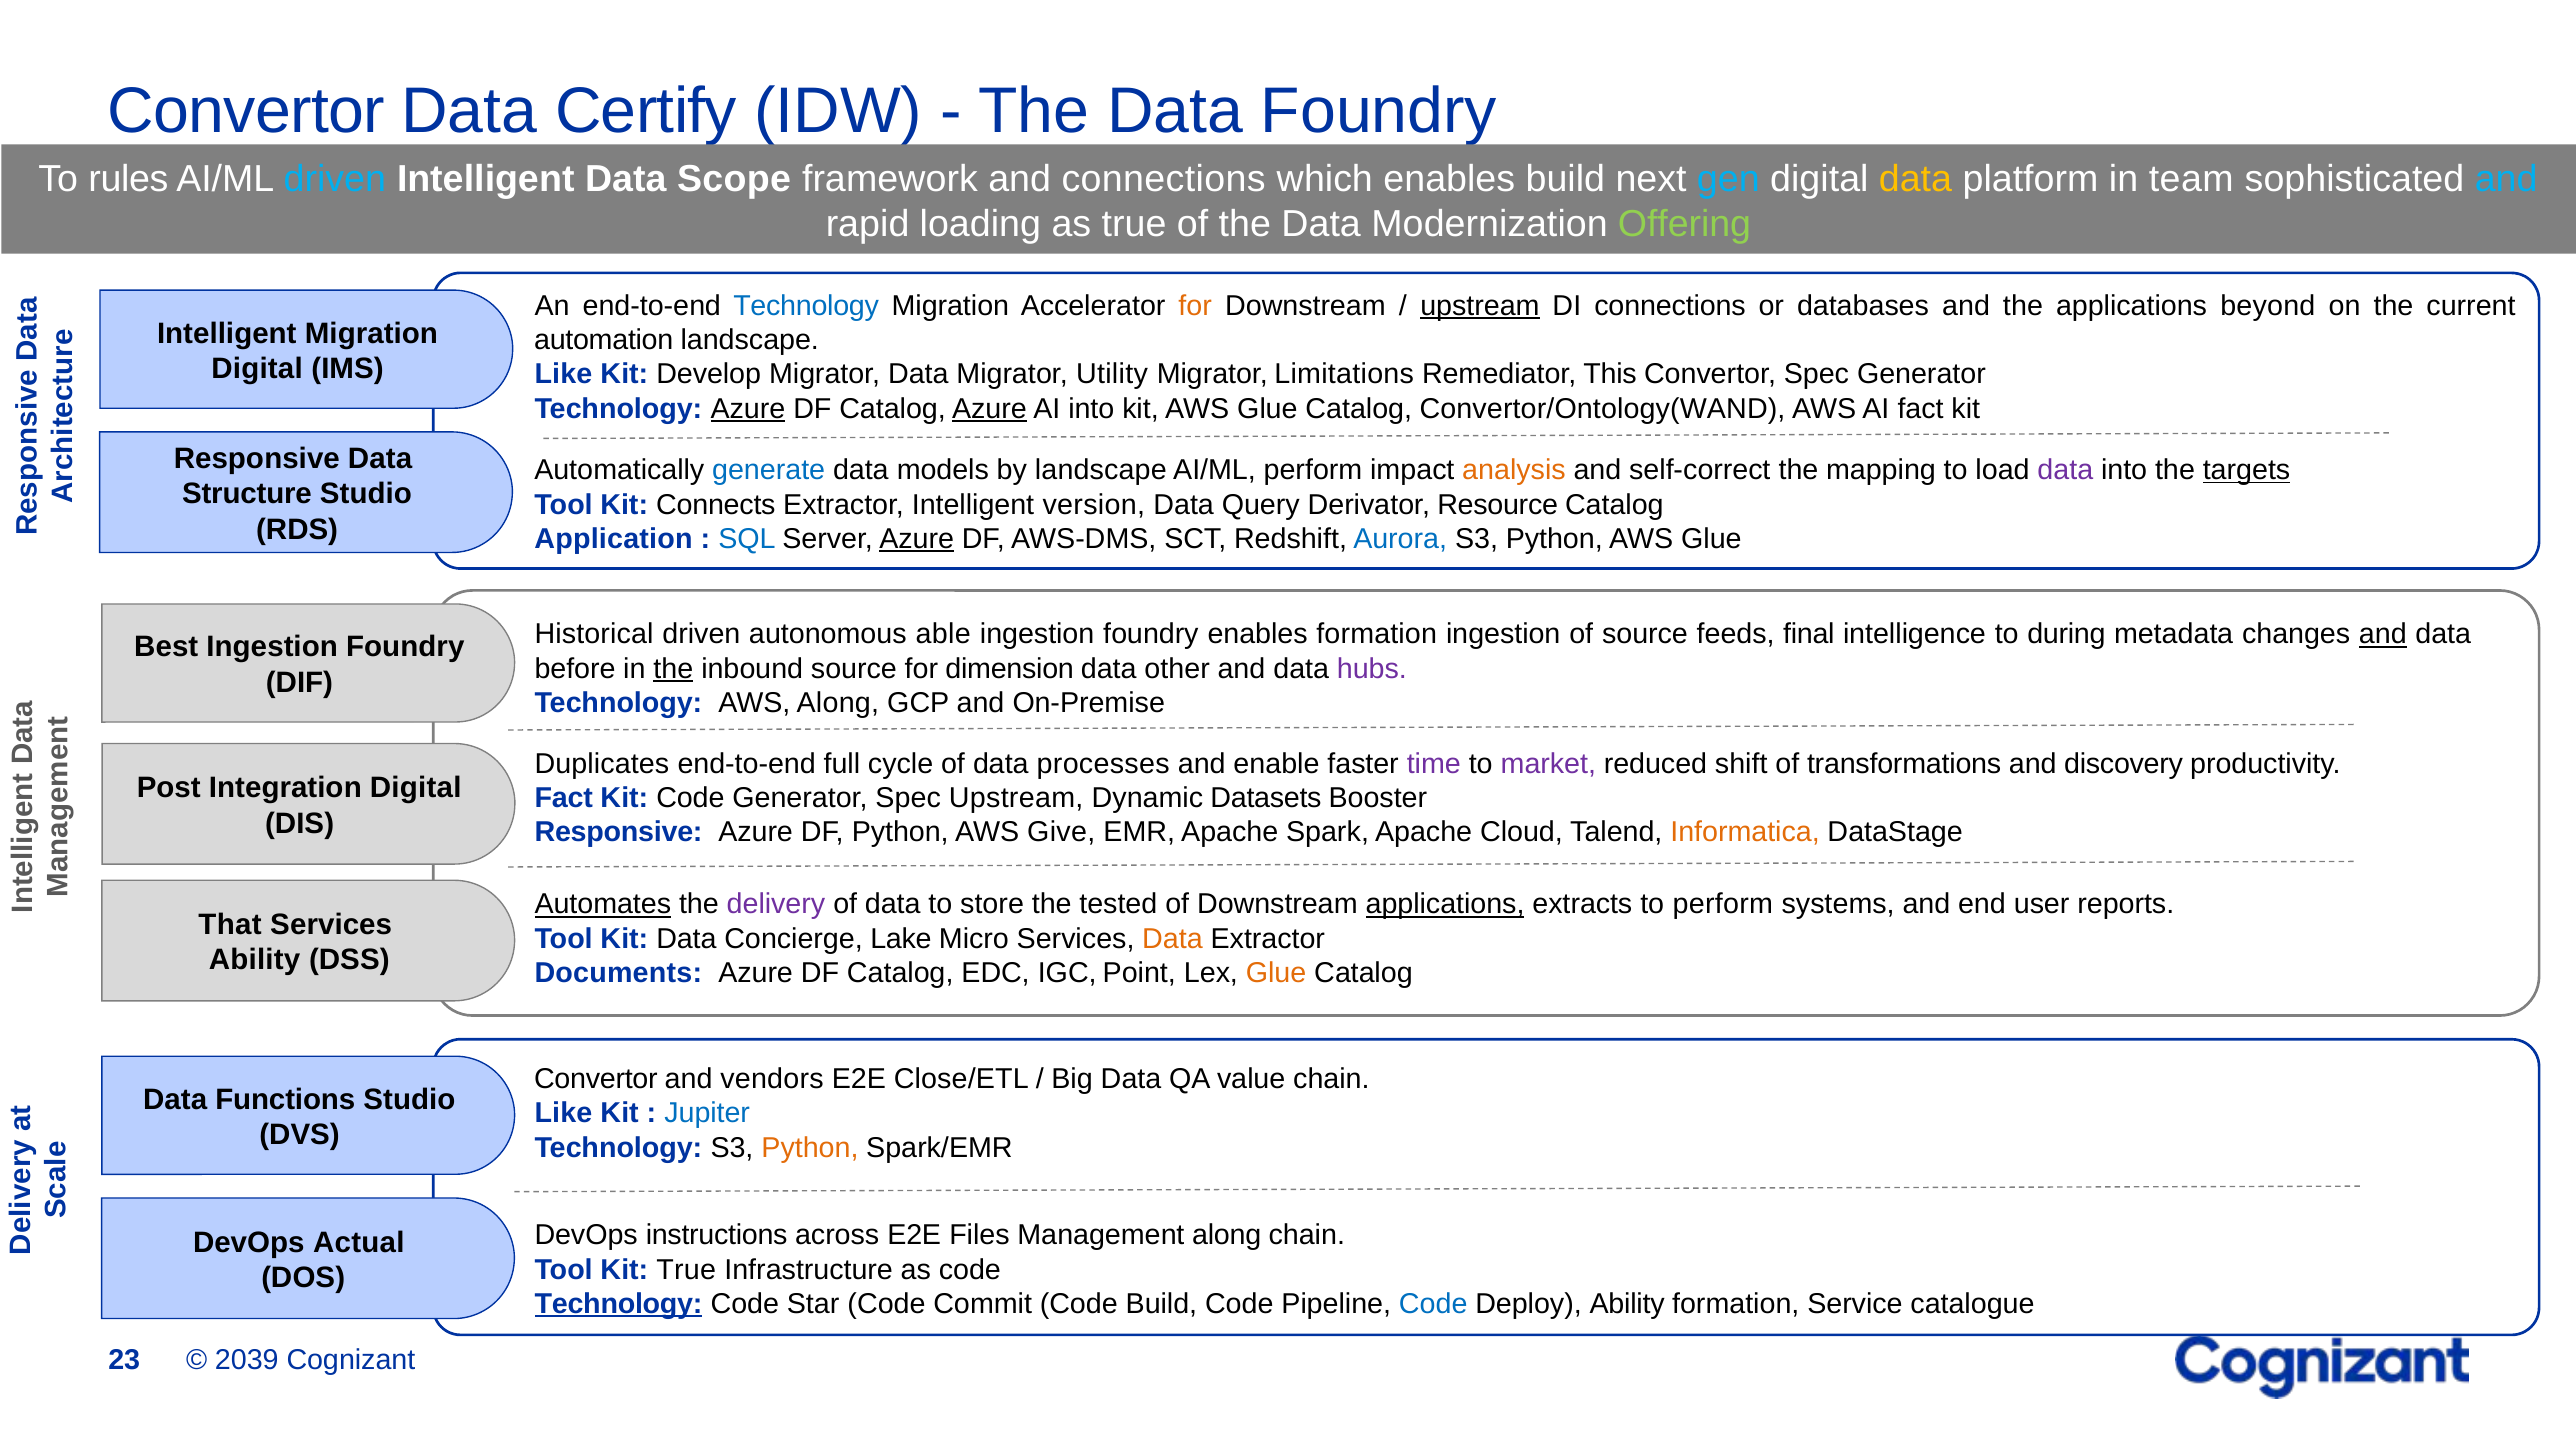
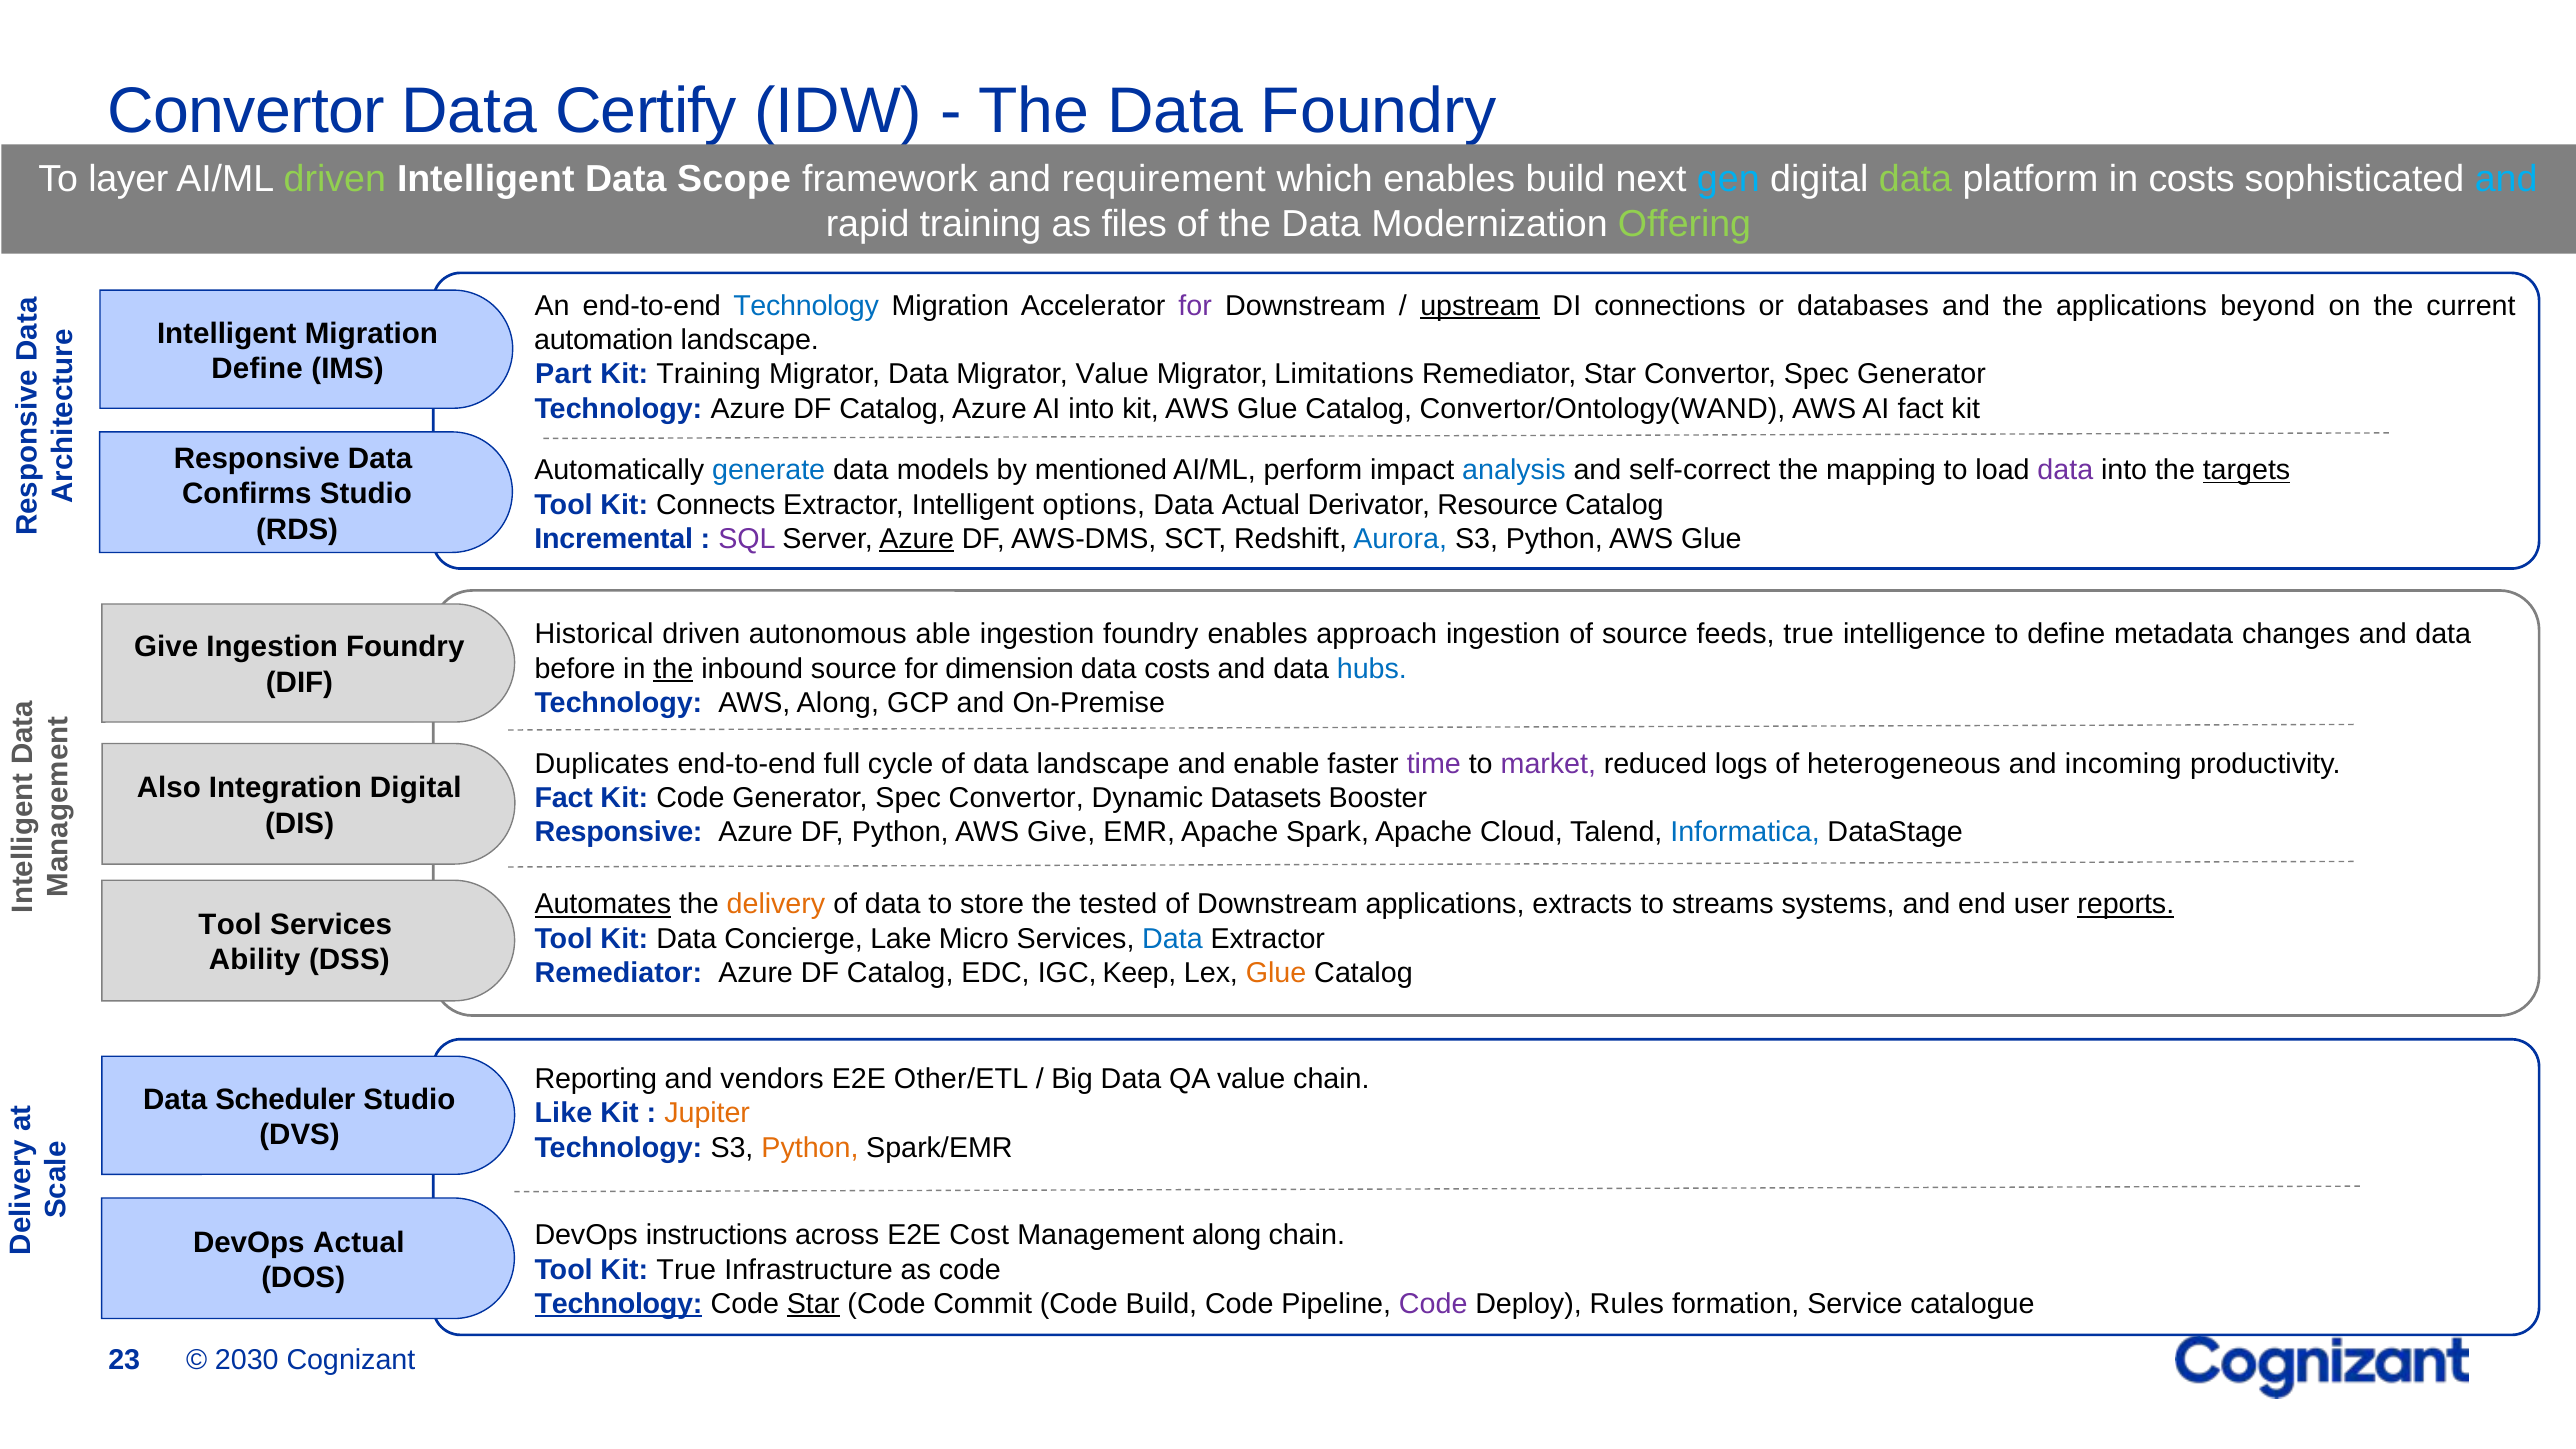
rules: rules -> layer
driven at (335, 179) colour: light blue -> light green
and connections: connections -> requirement
data at (1915, 179) colour: yellow -> light green
in team: team -> costs
rapid loading: loading -> training
as true: true -> files
for at (1195, 306) colour: orange -> purple
Digital at (257, 369): Digital -> Define
Like at (563, 374): Like -> Part
Kit Develop: Develop -> Training
Migrator Utility: Utility -> Value
Remediator This: This -> Star
Azure at (748, 409) underline: present -> none
Azure at (989, 409) underline: present -> none
by landscape: landscape -> mentioned
analysis colour: orange -> blue
Structure: Structure -> Confirms
version: version -> options
Data Query: Query -> Actual
Application: Application -> Incremental
SQL colour: blue -> purple
enables formation: formation -> approach
feeds final: final -> true
to during: during -> define
and at (2383, 634) underline: present -> none
Best at (166, 647): Best -> Give
data other: other -> costs
hubs colour: purple -> blue
data processes: processes -> landscape
shift: shift -> logs
transformations: transformations -> heterogeneous
discovery: discovery -> incoming
Post: Post -> Also
Spec Upstream: Upstream -> Convertor
Informatica colour: orange -> blue
delivery colour: purple -> orange
applications at (1445, 904) underline: present -> none
to perform: perform -> streams
reports underline: none -> present
That at (230, 925): That -> Tool
Data at (1172, 939) colour: orange -> blue
Documents at (618, 973): Documents -> Remediator
Point: Point -> Keep
Convertor at (596, 1079): Convertor -> Reporting
Close/ETL: Close/ETL -> Other/ETL
Functions: Functions -> Scheduler
Jupiter colour: blue -> orange
Files: Files -> Cost
Star at (813, 1304) underline: none -> present
Code at (1433, 1304) colour: blue -> purple
Deploy Ability: Ability -> Rules
2039: 2039 -> 2030
